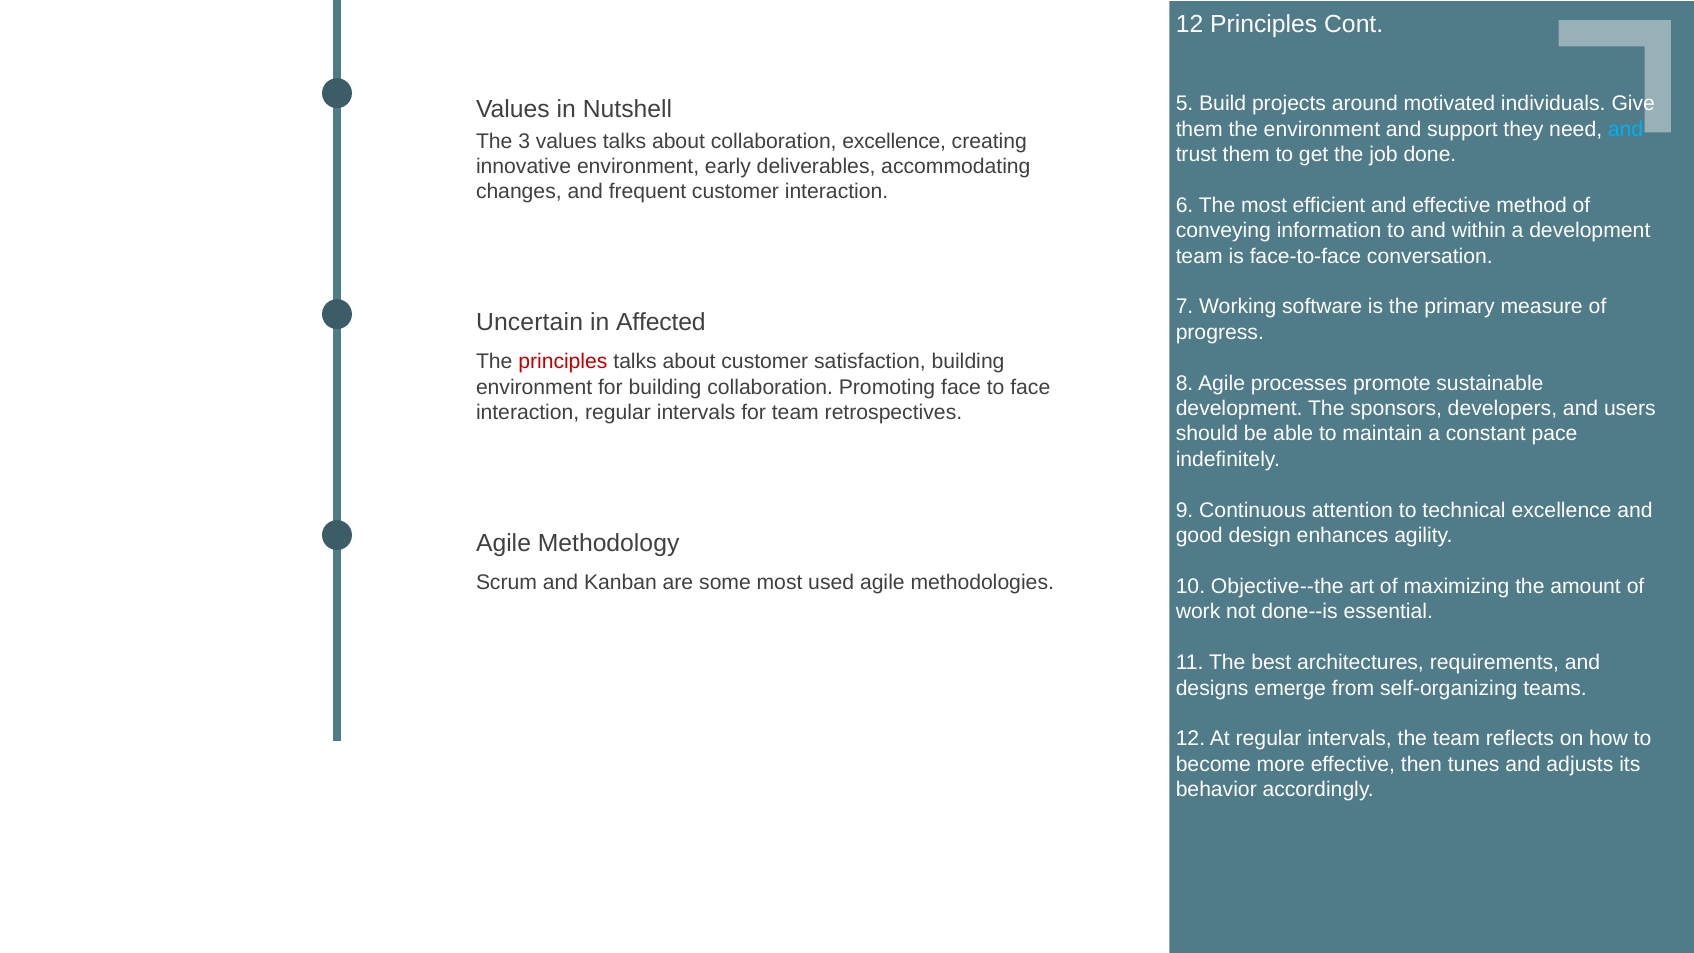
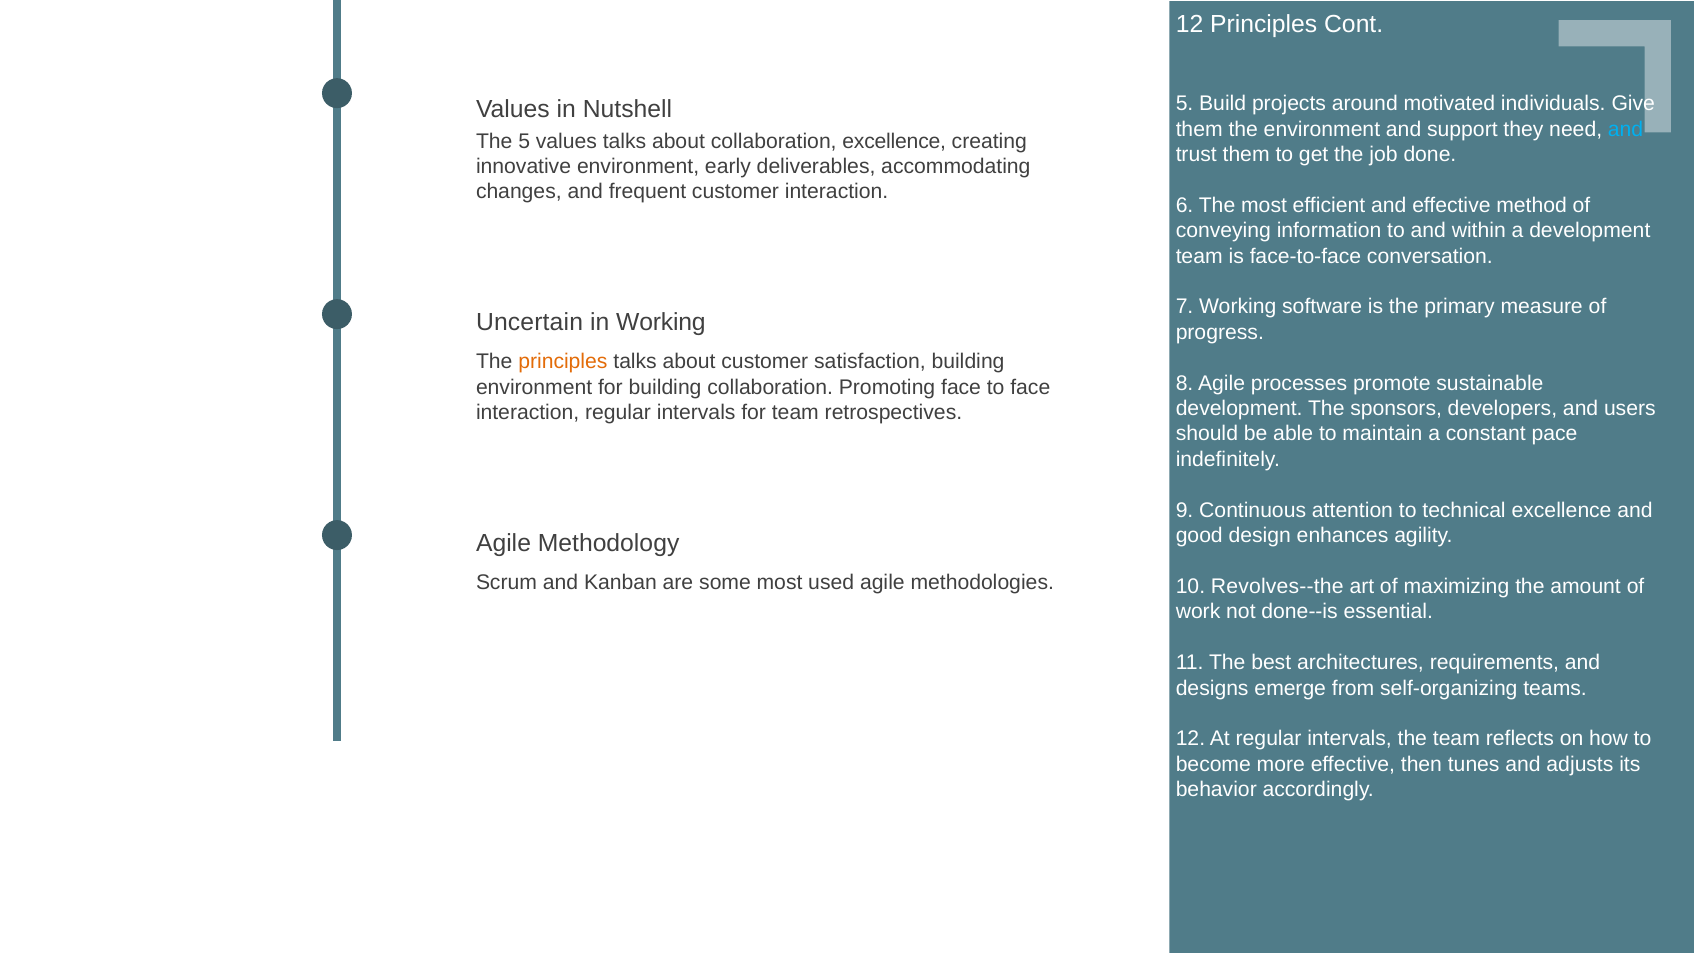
The 3: 3 -> 5
in Affected: Affected -> Working
principles at (563, 362) colour: red -> orange
Objective--the: Objective--the -> Revolves--the
